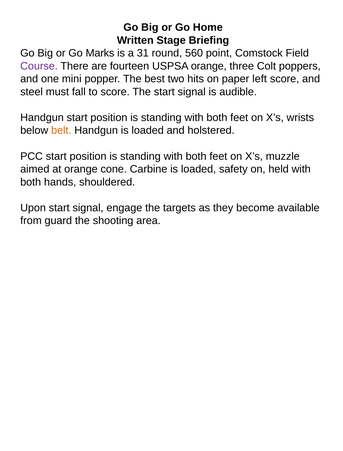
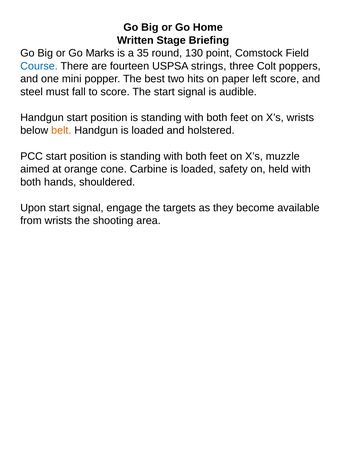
31: 31 -> 35
560: 560 -> 130
Course colour: purple -> blue
USPSA orange: orange -> strings
from guard: guard -> wrists
